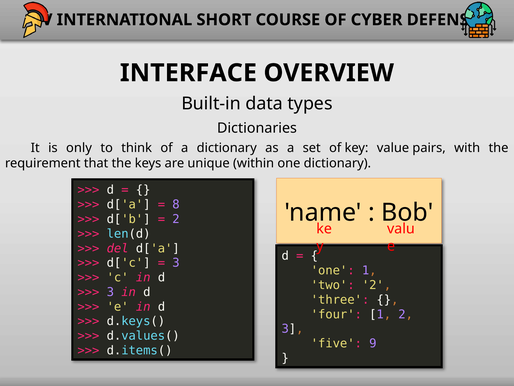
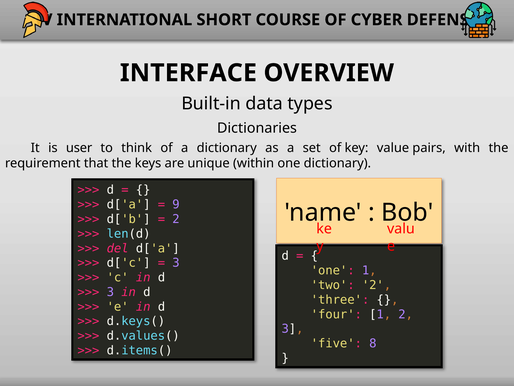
only: only -> user
8: 8 -> 9
9: 9 -> 8
